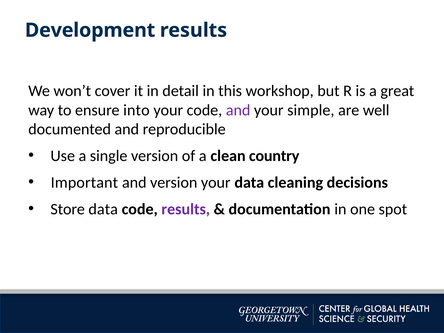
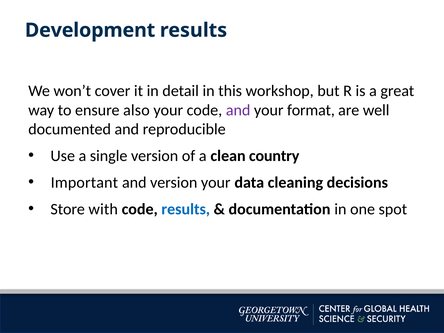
into: into -> also
simple: simple -> format
Store data: data -> with
results at (186, 209) colour: purple -> blue
